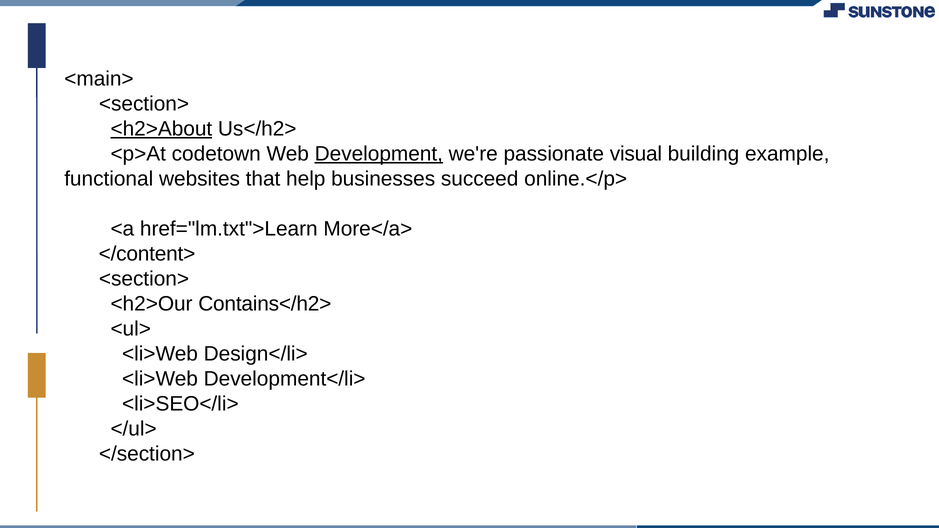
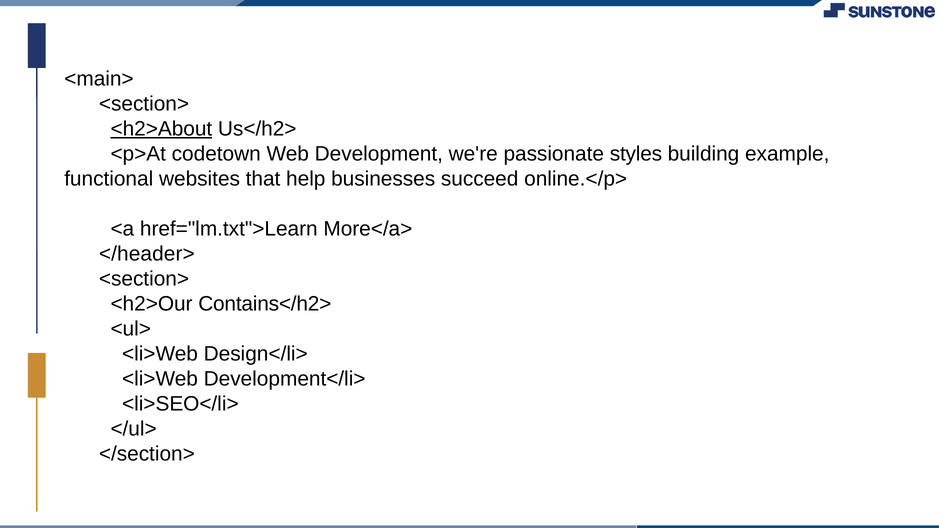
Development underline: present -> none
visual: visual -> styles
</content>: </content> -> </header>
